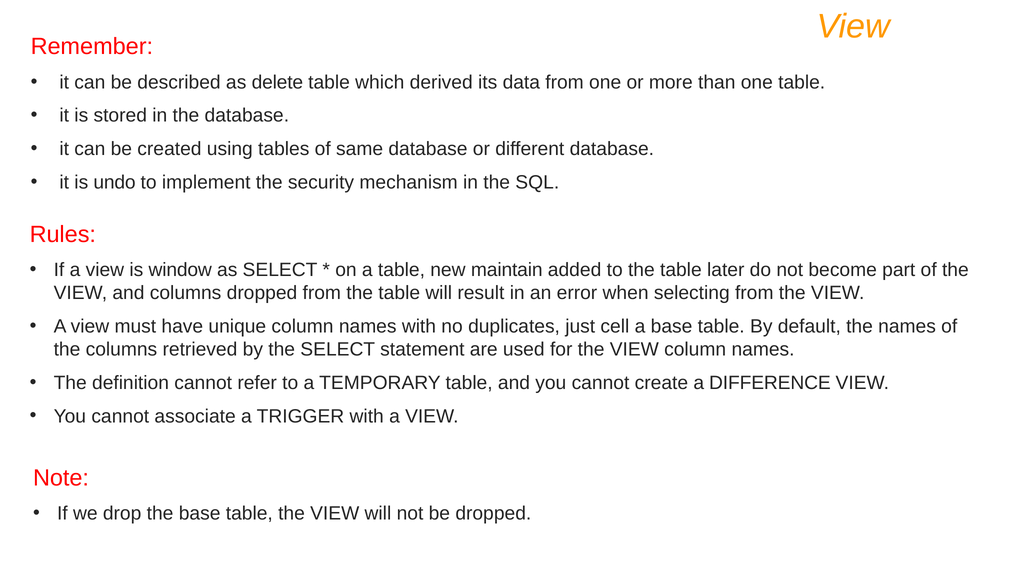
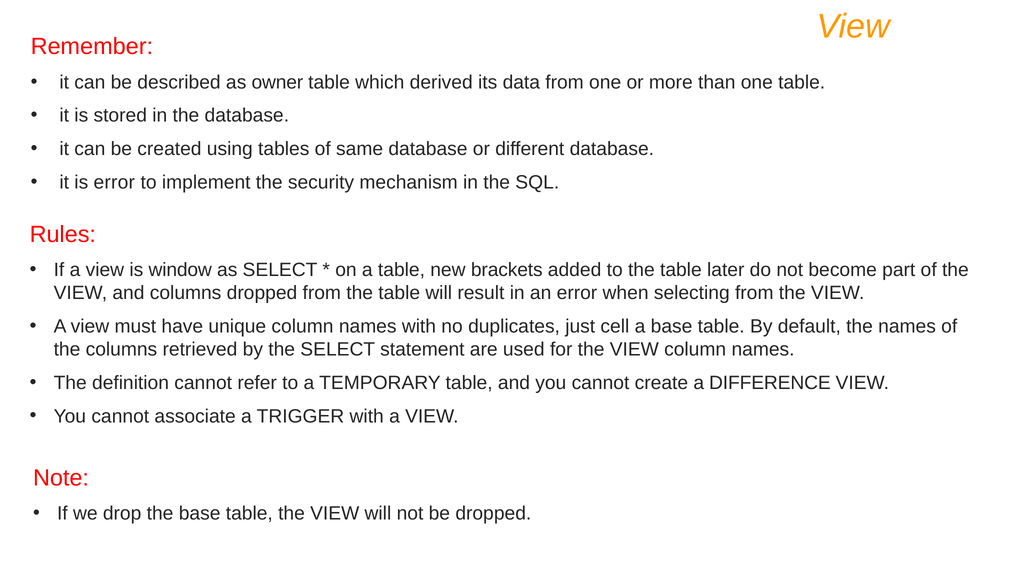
delete: delete -> owner
is undo: undo -> error
maintain: maintain -> brackets
